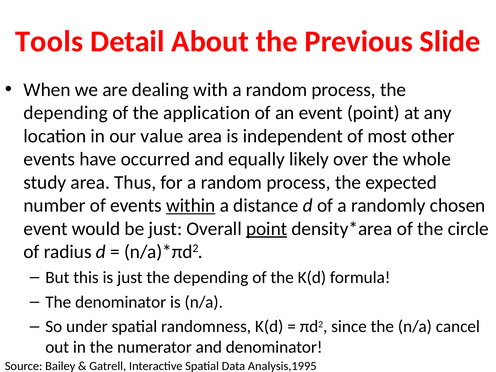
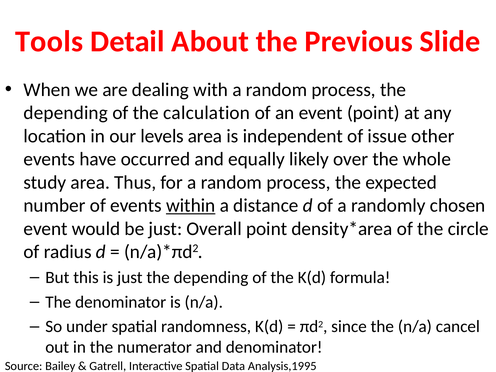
application: application -> calculation
value: value -> levels
most: most -> issue
point at (267, 229) underline: present -> none
